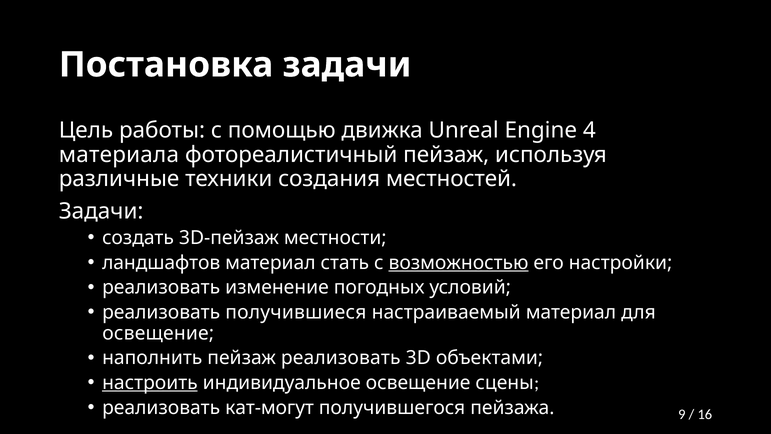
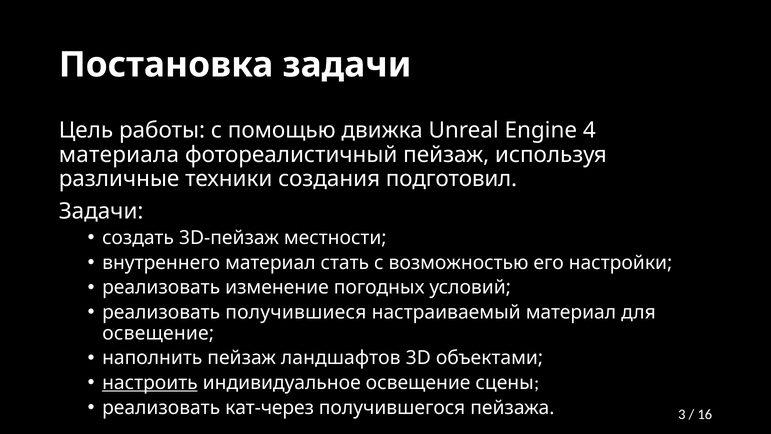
местностей: местностей -> подготовил
ландшафтов: ландшафтов -> внутреннего
возможностью underline: present -> none
пейзаж реализовать: реализовать -> ландшафтов
кат-могут: кат-могут -> кат-через
9: 9 -> 3
